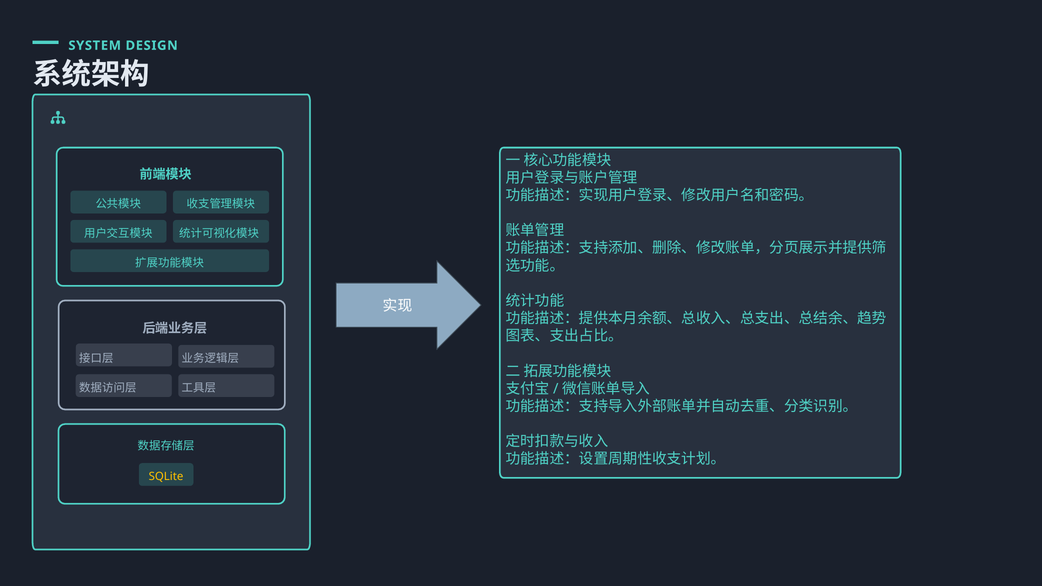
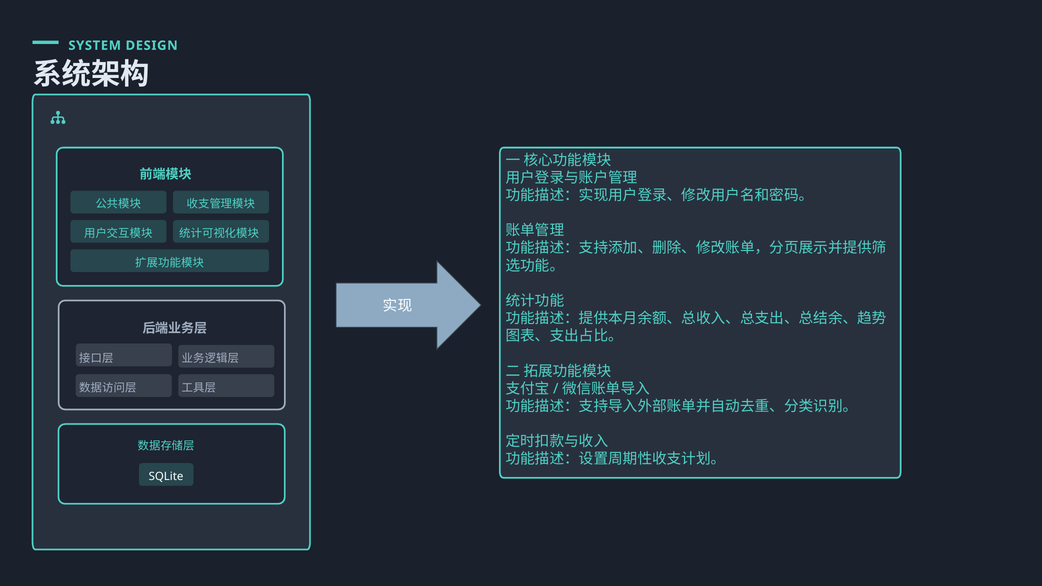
SQLite colour: yellow -> white
